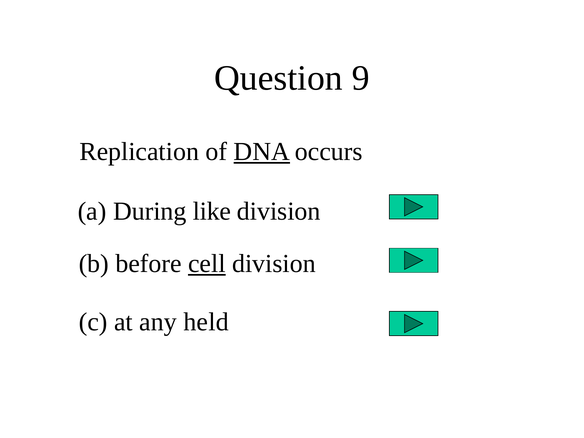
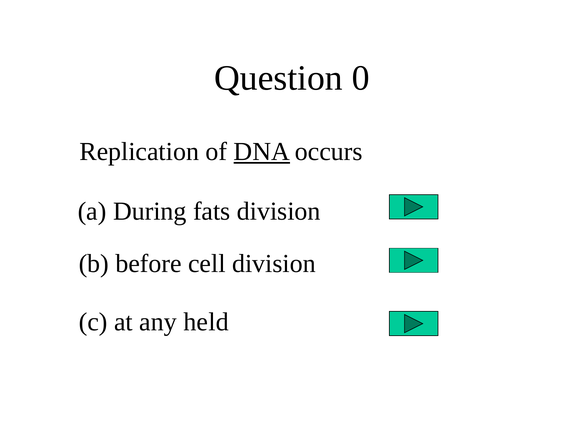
9: 9 -> 0
like: like -> fats
cell underline: present -> none
